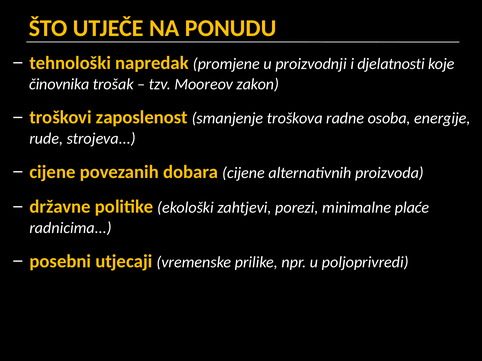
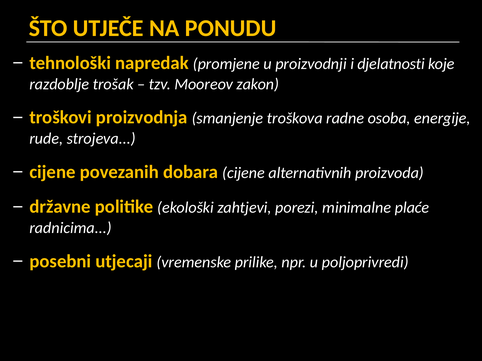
činovnika: činovnika -> razdoblje
zaposlenost: zaposlenost -> proizvodnja
